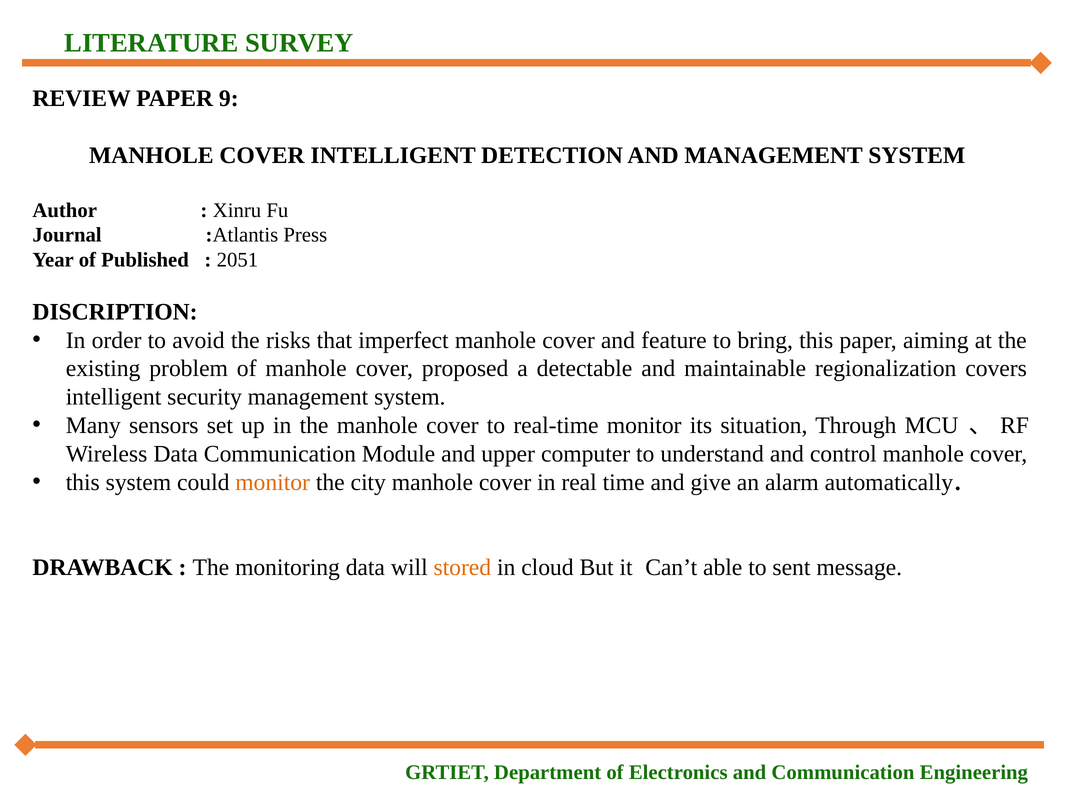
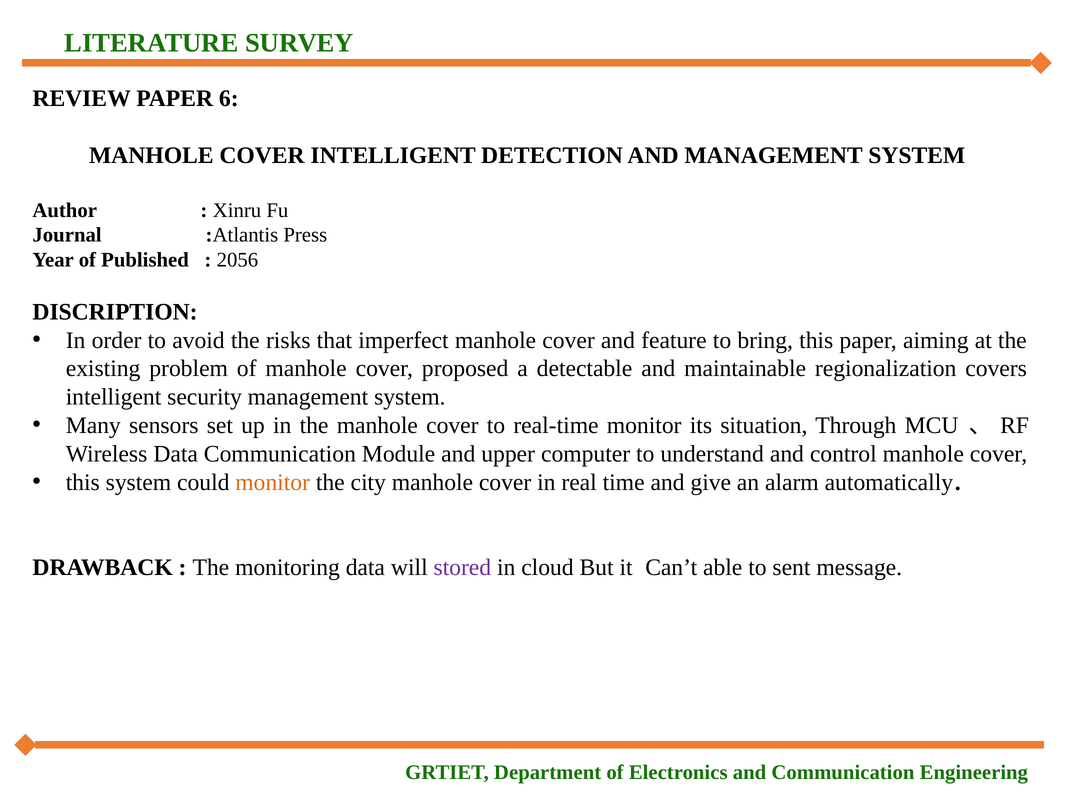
9: 9 -> 6
2051: 2051 -> 2056
stored colour: orange -> purple
